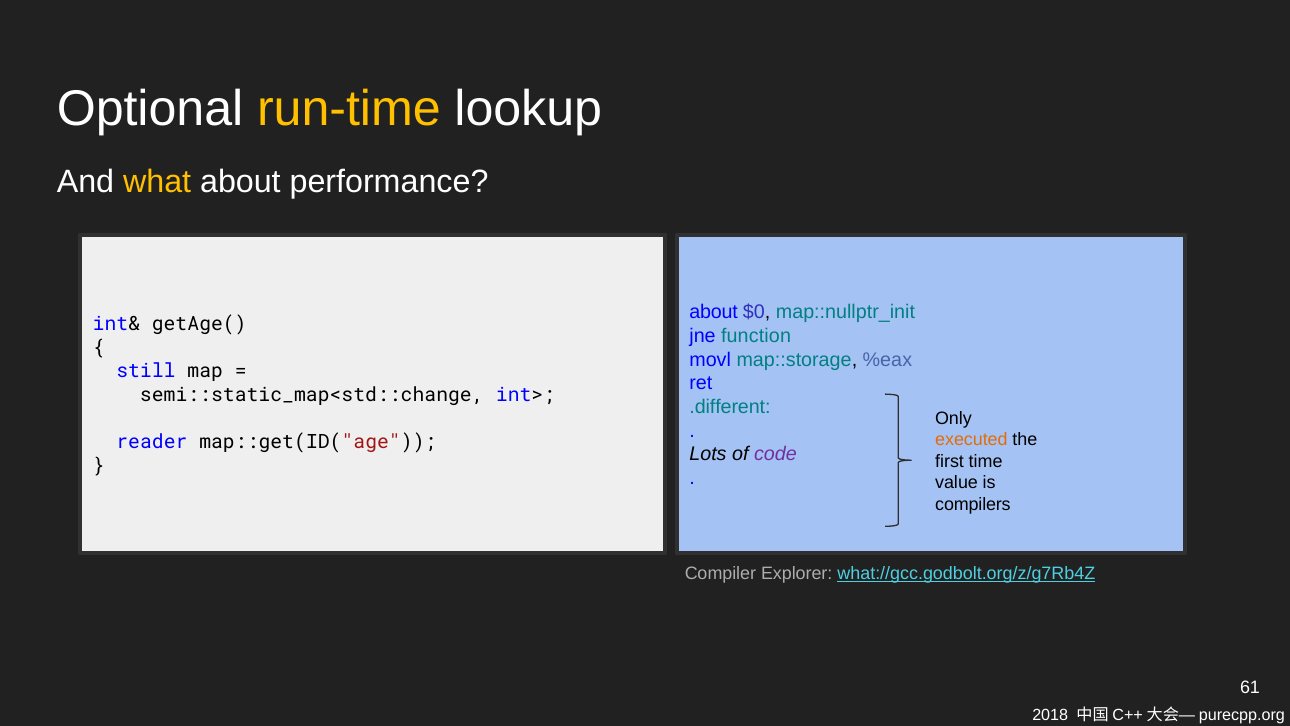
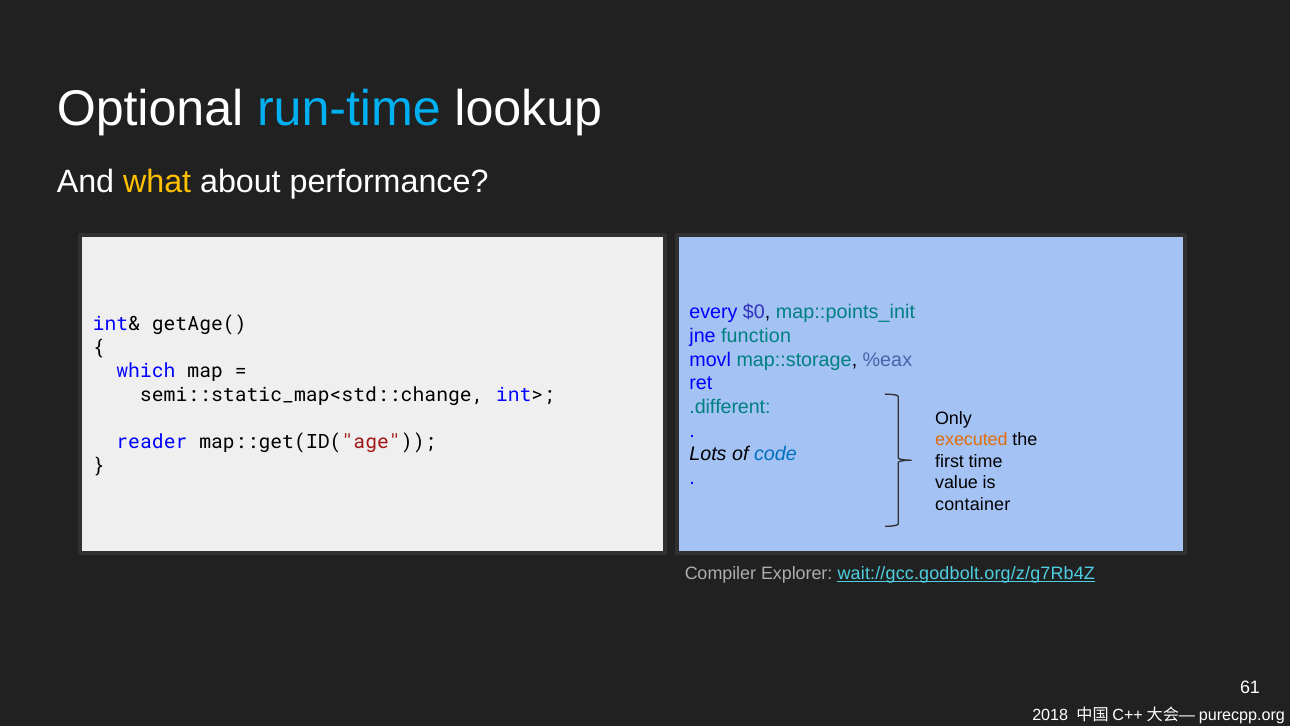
run-time colour: yellow -> light blue
about at (714, 312): about -> every
map::nullptr_init: map::nullptr_init -> map::points_init
still: still -> which
code colour: purple -> blue
compilers: compilers -> container
what://gcc.godbolt.org/z/g7Rb4Z: what://gcc.godbolt.org/z/g7Rb4Z -> wait://gcc.godbolt.org/z/g7Rb4Z
